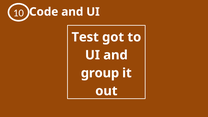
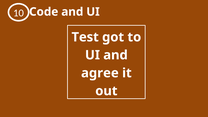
group: group -> agree
